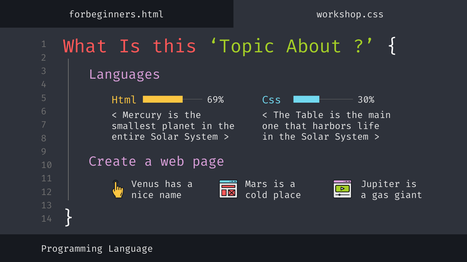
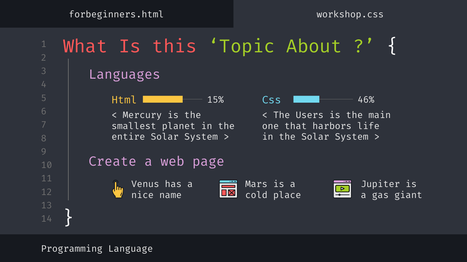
69%: 69% -> 15%
30%: 30% -> 46%
Table: Table -> Users
